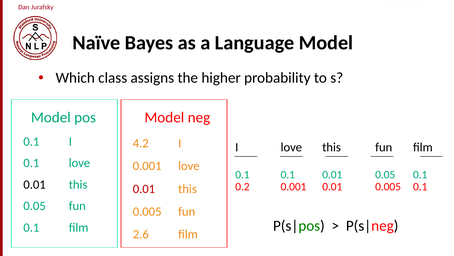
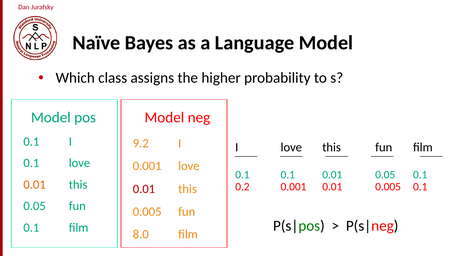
4.2: 4.2 -> 9.2
0.01 at (35, 184) colour: black -> orange
2.6: 2.6 -> 8.0
